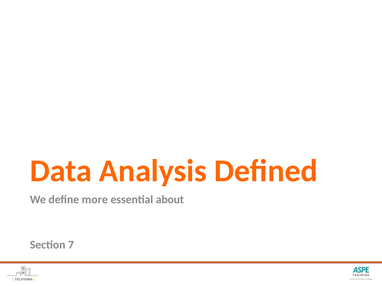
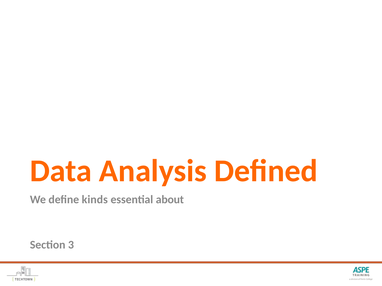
more: more -> kinds
7: 7 -> 3
